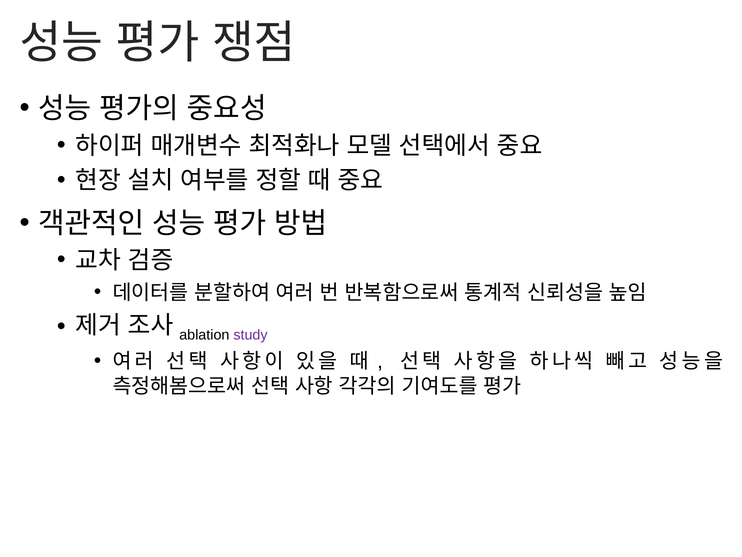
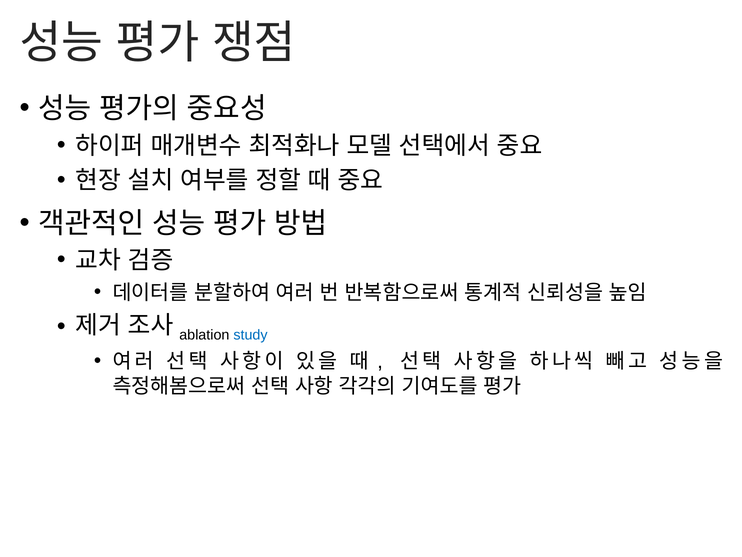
study colour: purple -> blue
